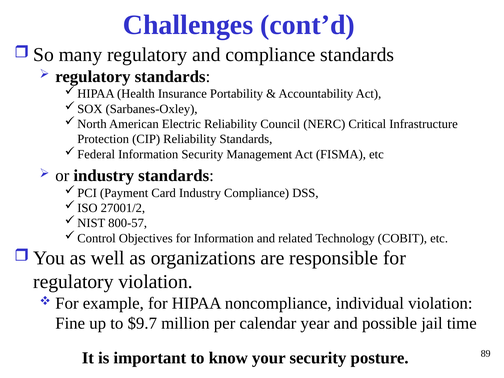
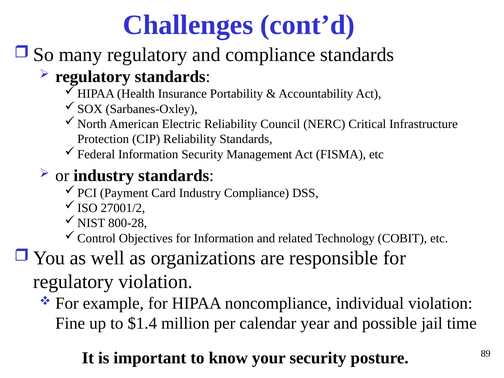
800-57: 800-57 -> 800-28
$9.7: $9.7 -> $1.4
